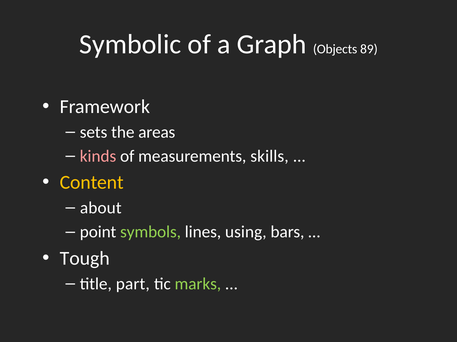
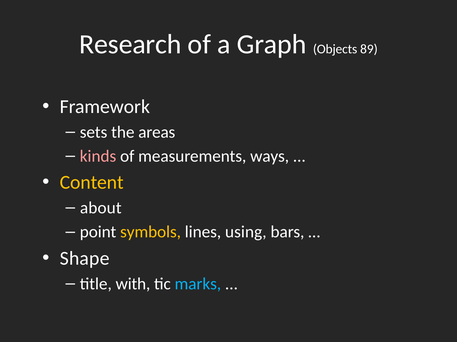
Symbolic: Symbolic -> Research
skills: skills -> ways
symbols colour: light green -> yellow
Tough: Tough -> Shape
part: part -> with
marks colour: light green -> light blue
